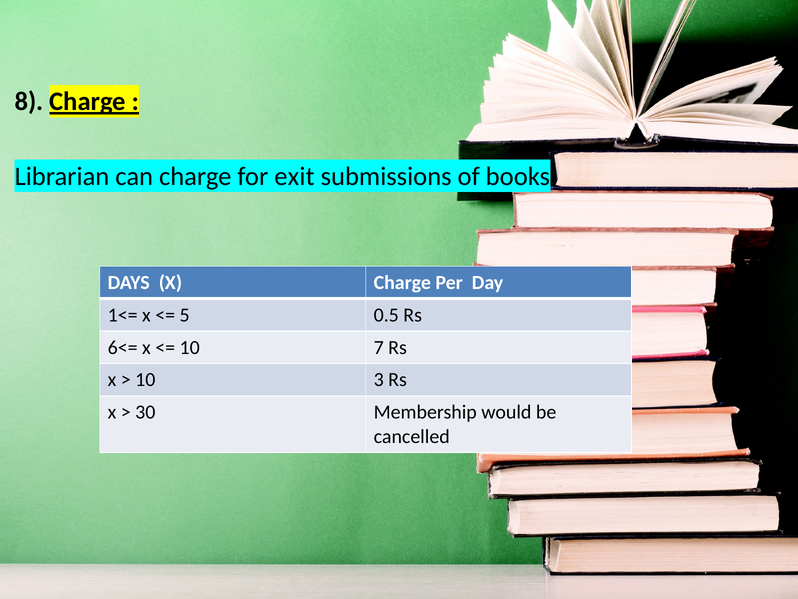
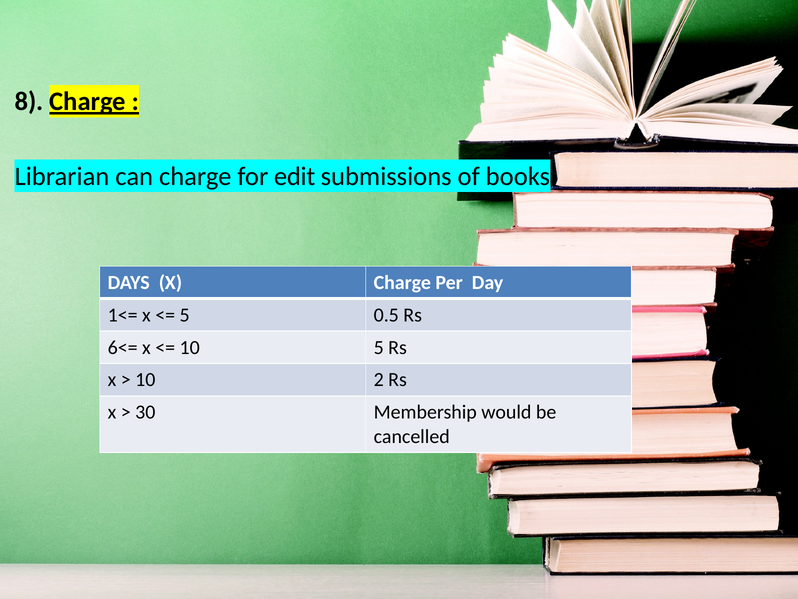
exit: exit -> edit
10 7: 7 -> 5
3: 3 -> 2
